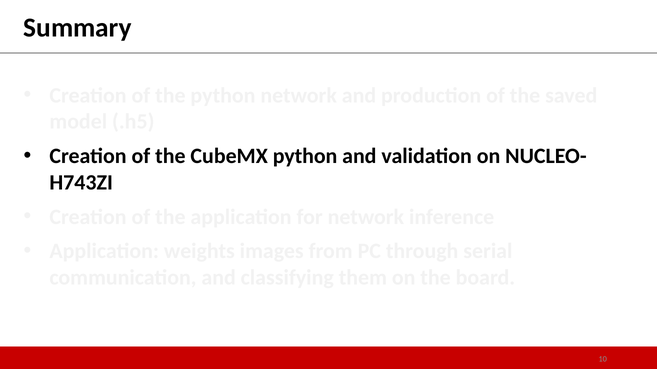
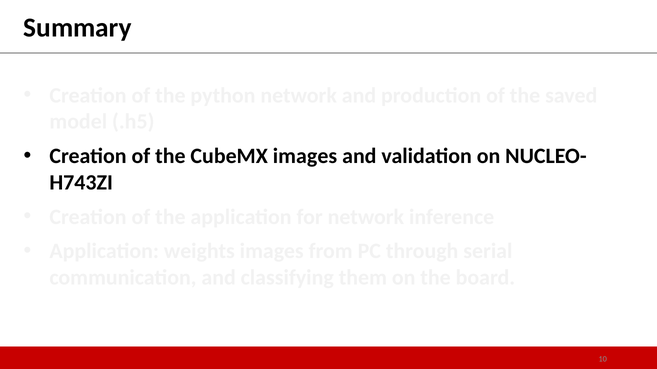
CubeMX python: python -> images
